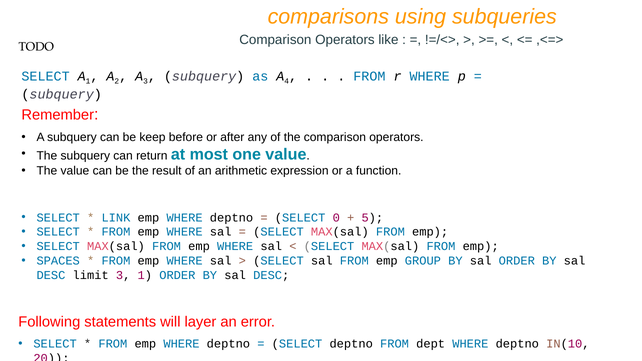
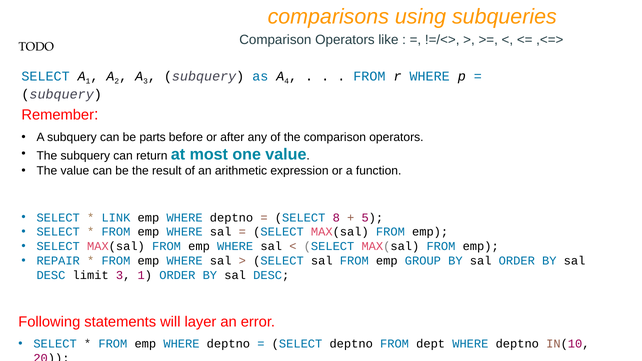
keep: keep -> parts
0: 0 -> 8
SPACES: SPACES -> REPAIR
